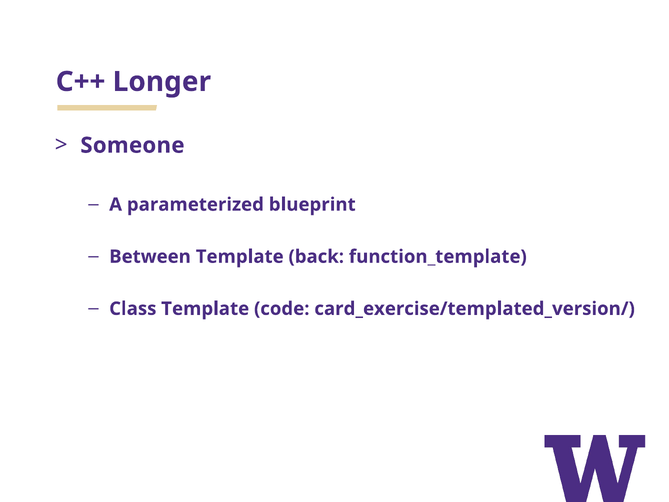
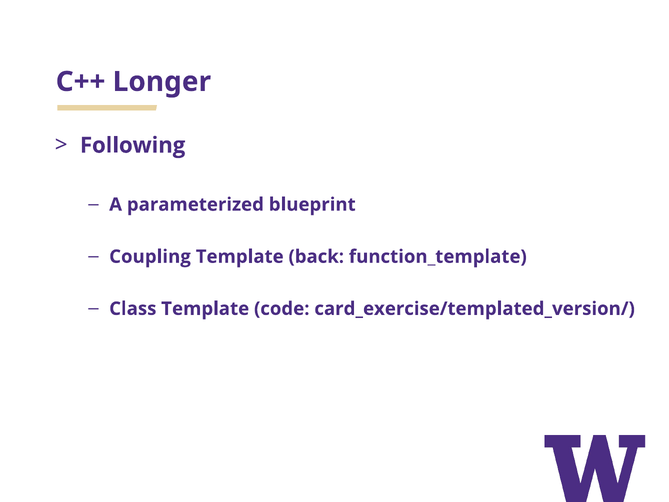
Someone: Someone -> Following
Between: Between -> Coupling
